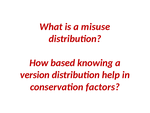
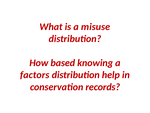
version: version -> factors
factors: factors -> records
